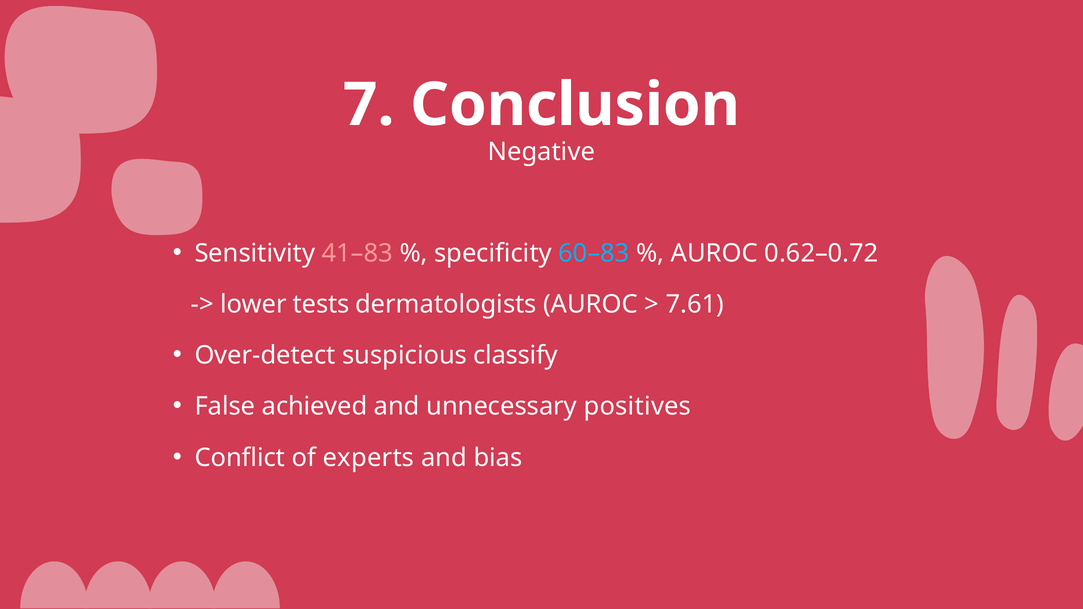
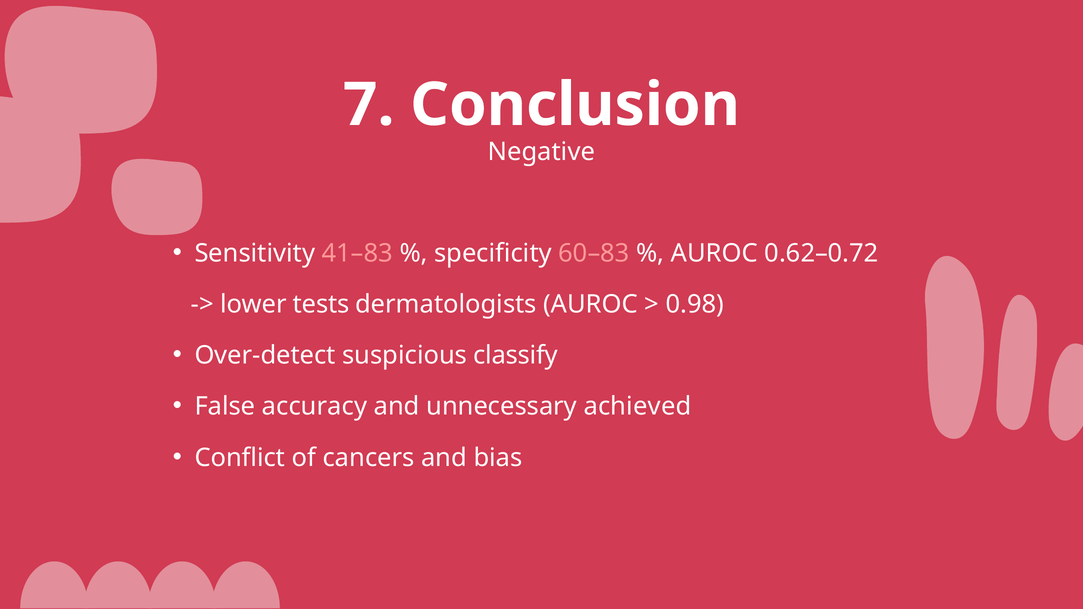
60–83 colour: light blue -> pink
7.61: 7.61 -> 0.98
achieved: achieved -> accuracy
positives: positives -> achieved
experts: experts -> cancers
